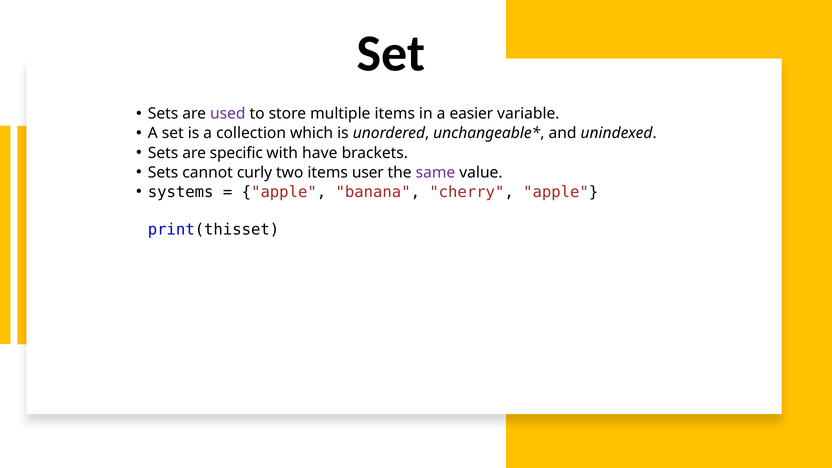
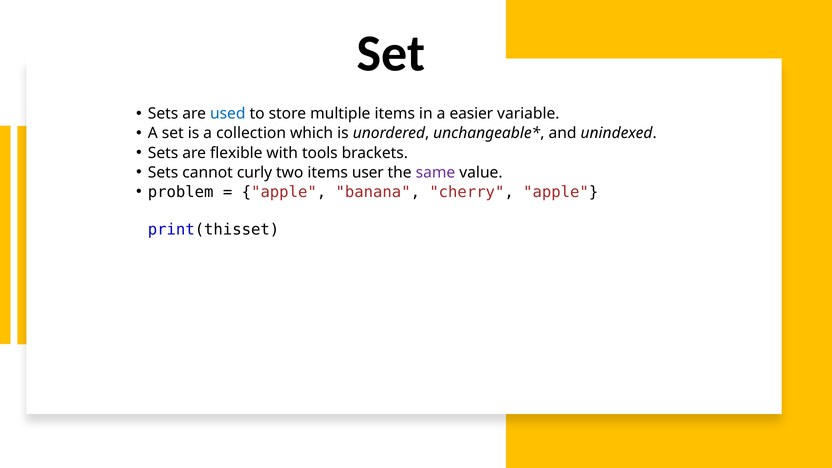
used colour: purple -> blue
specific: specific -> flexible
have: have -> tools
systems: systems -> problem
